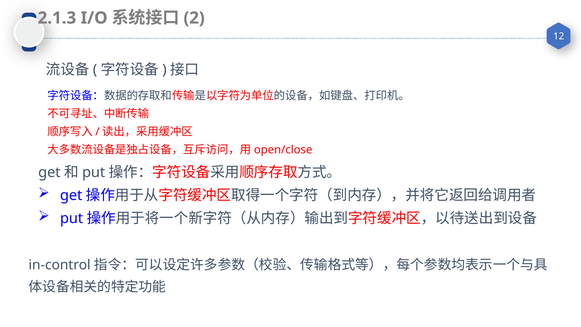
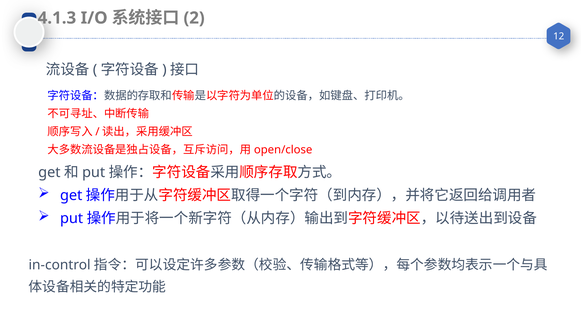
2.1.3: 2.1.3 -> 4.1.3
